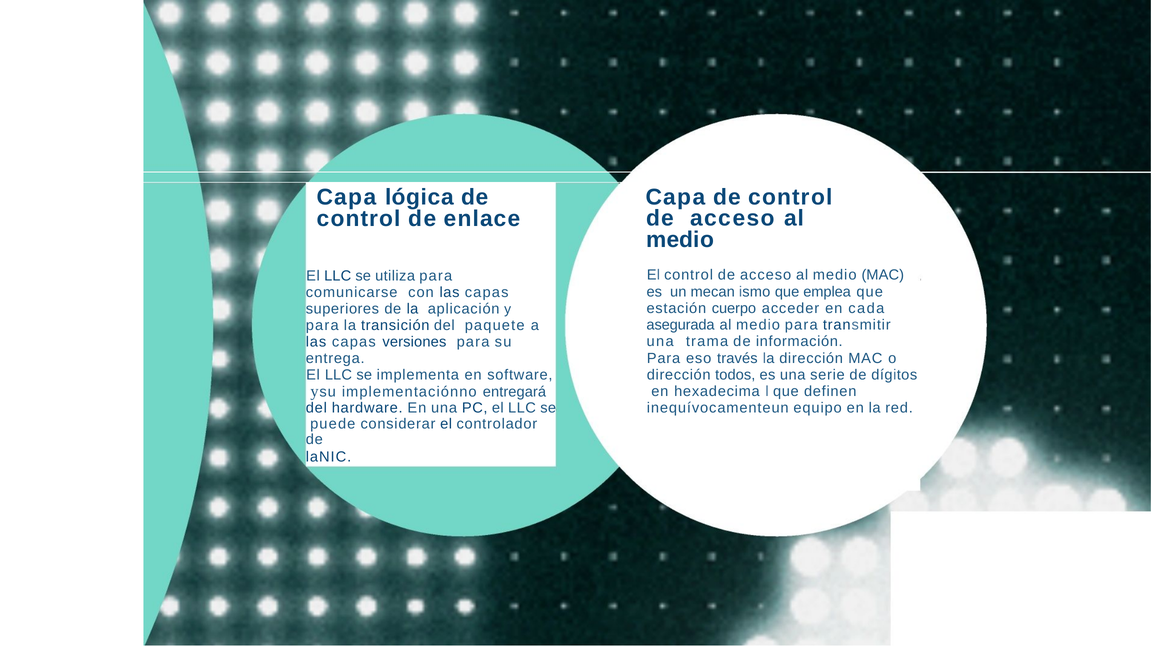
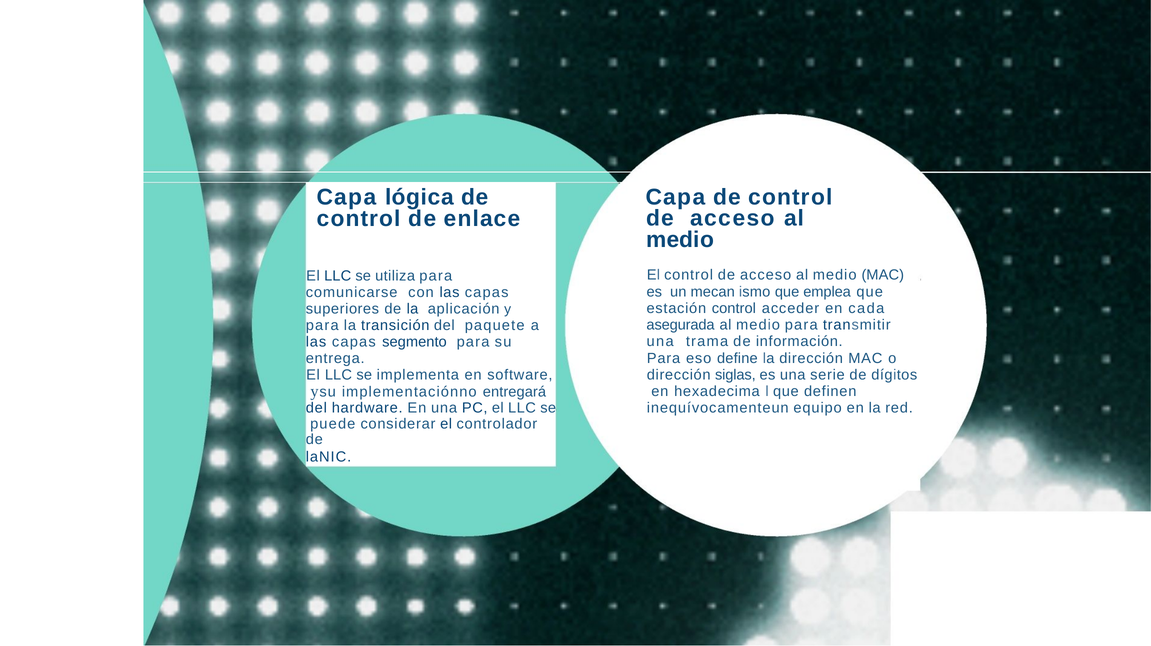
estación cuerpo: cuerpo -> control
versiones: versiones -> segmento
través: través -> define
todos: todos -> siglas
